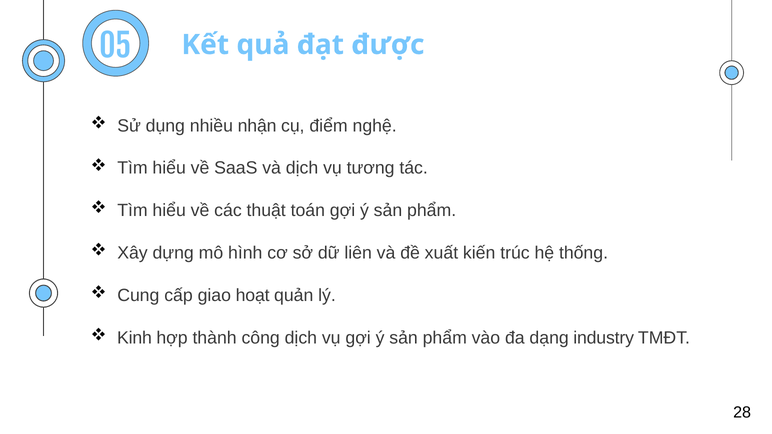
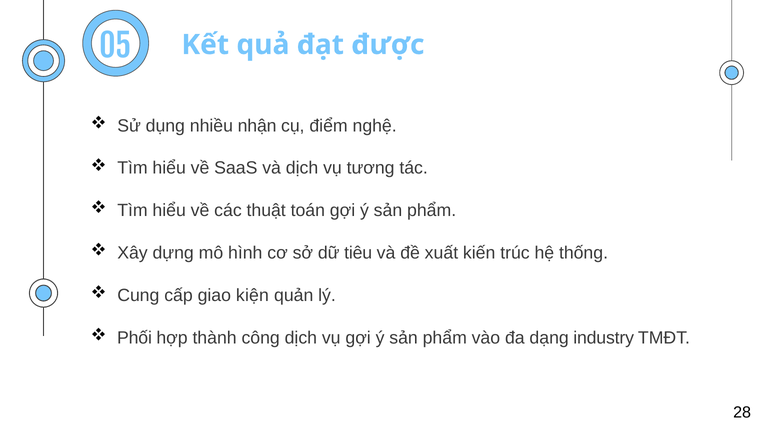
liên: liên -> tiêu
hoạt: hoạt -> kiện
Kinh: Kinh -> Phối
